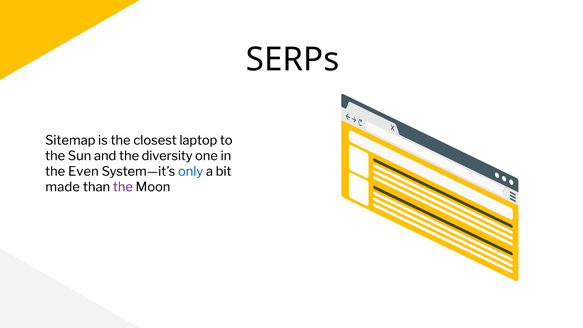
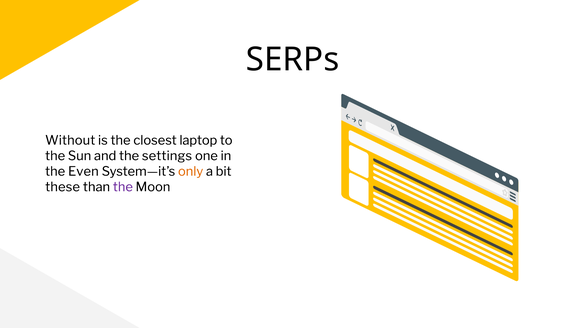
Sitemap: Sitemap -> Without
diversity: diversity -> settings
only colour: blue -> orange
made: made -> these
